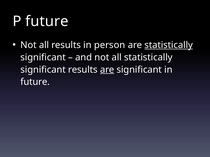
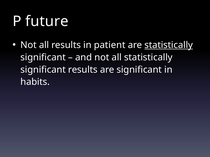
person: person -> patient
are at (107, 70) underline: present -> none
future at (35, 82): future -> habits
